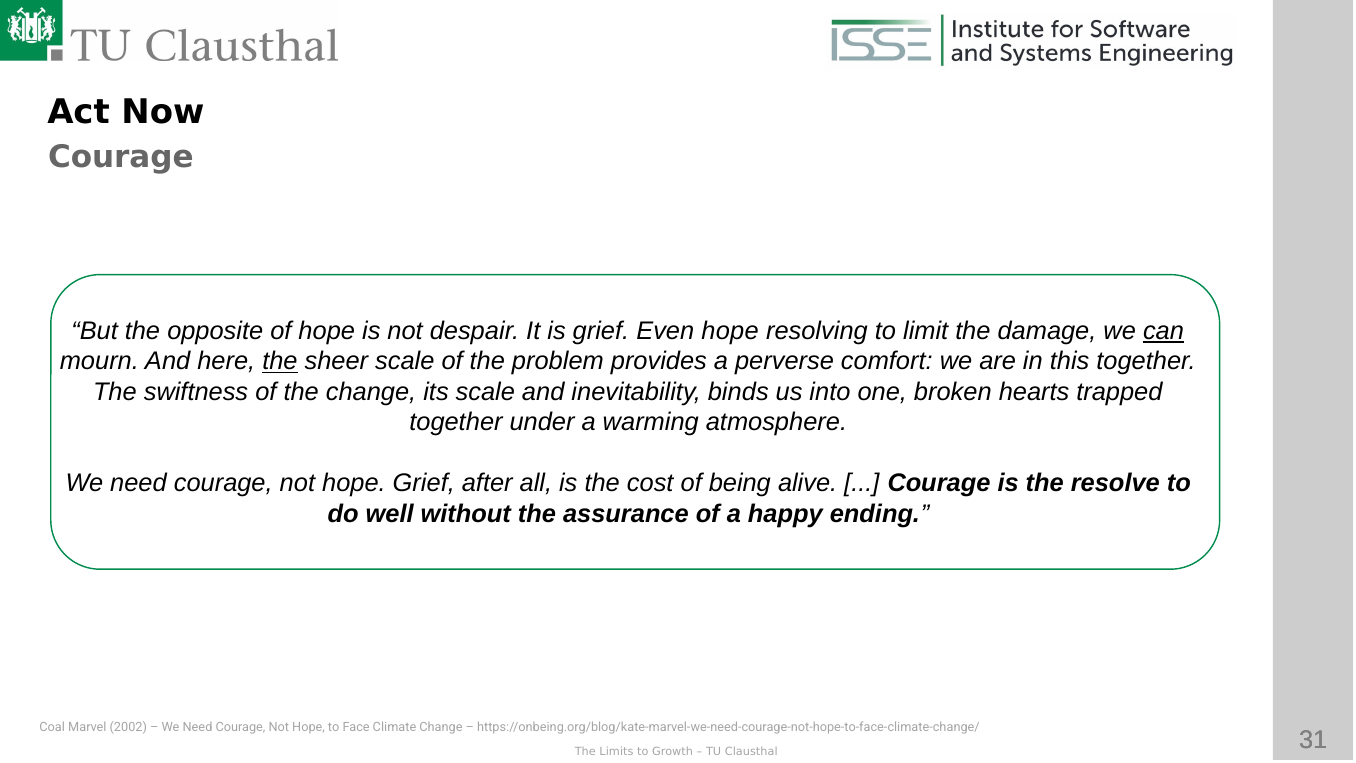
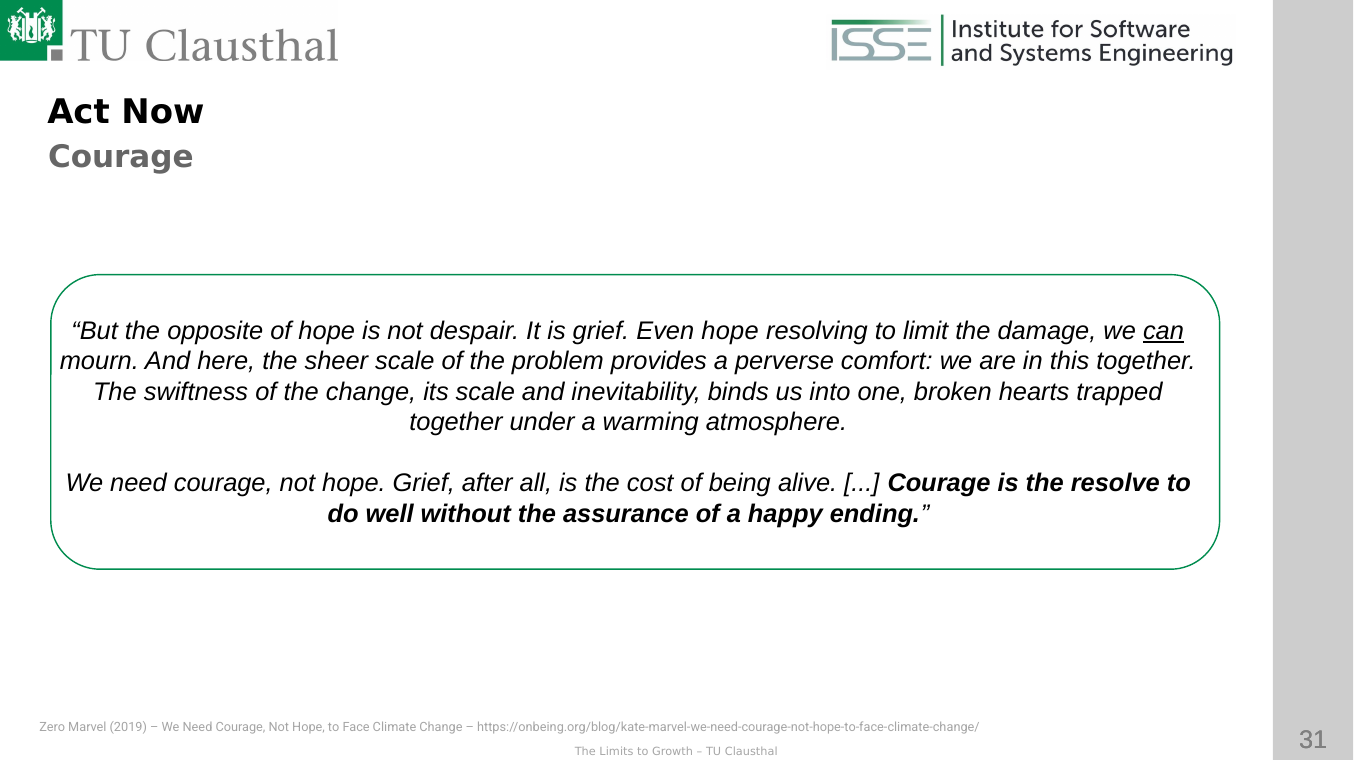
the at (280, 361) underline: present -> none
Coal: Coal -> Zero
2002: 2002 -> 2019
